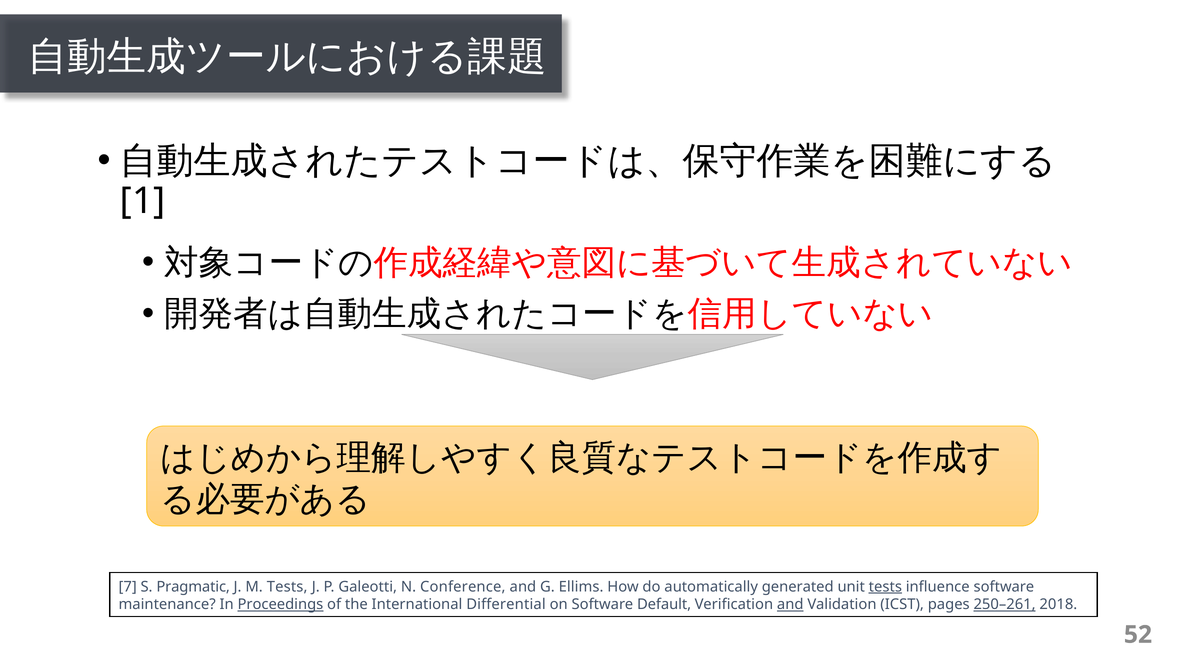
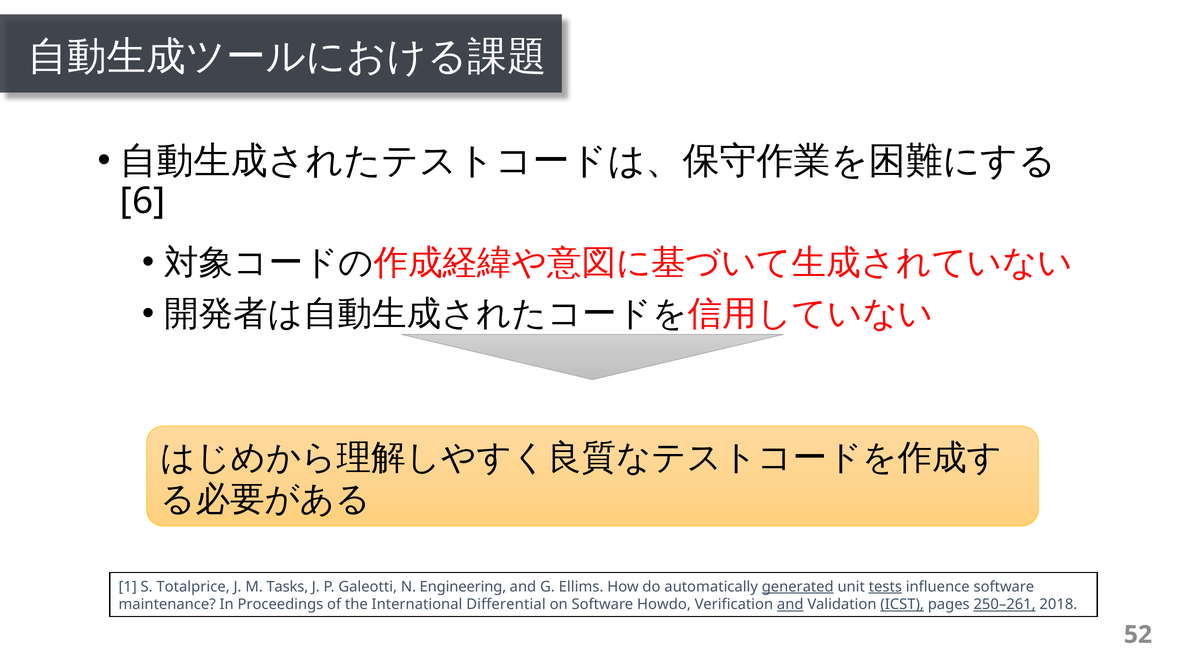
1: 1 -> 6
7: 7 -> 1
Pragmatic: Pragmatic -> Totalprice
M Tests: Tests -> Tasks
Conference: Conference -> Engineering
generated underline: none -> present
Proceedings underline: present -> none
Default: Default -> Howdo
ICST underline: none -> present
